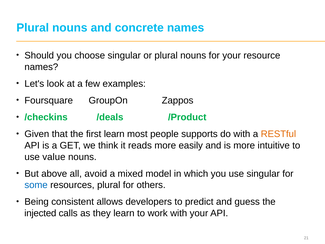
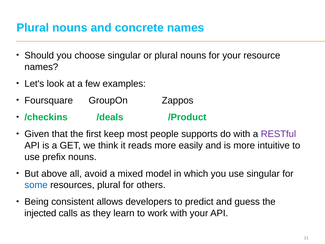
first learn: learn -> keep
RESTful colour: orange -> purple
value: value -> prefix
